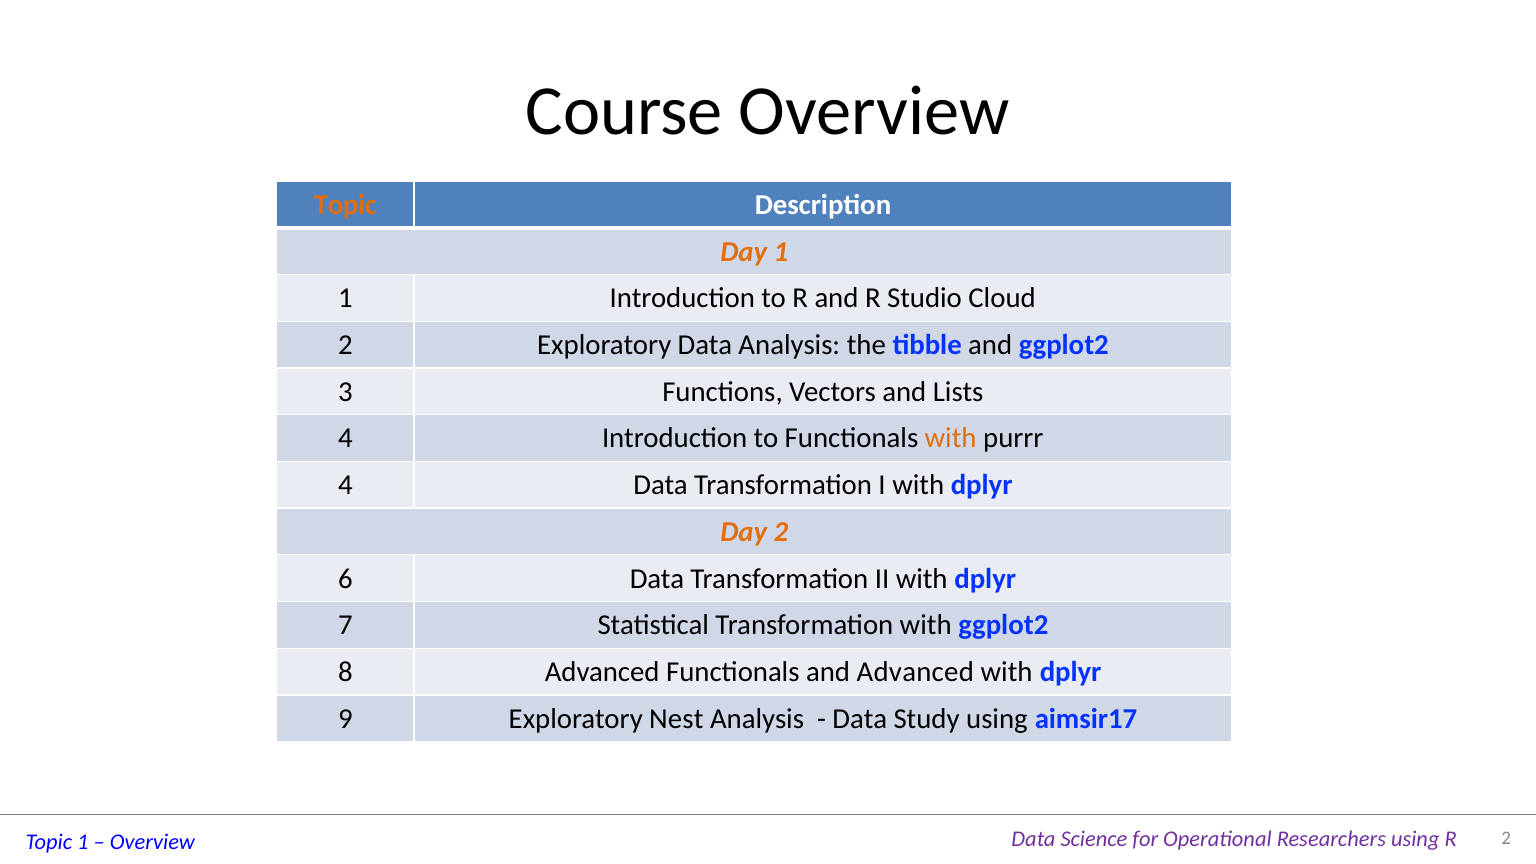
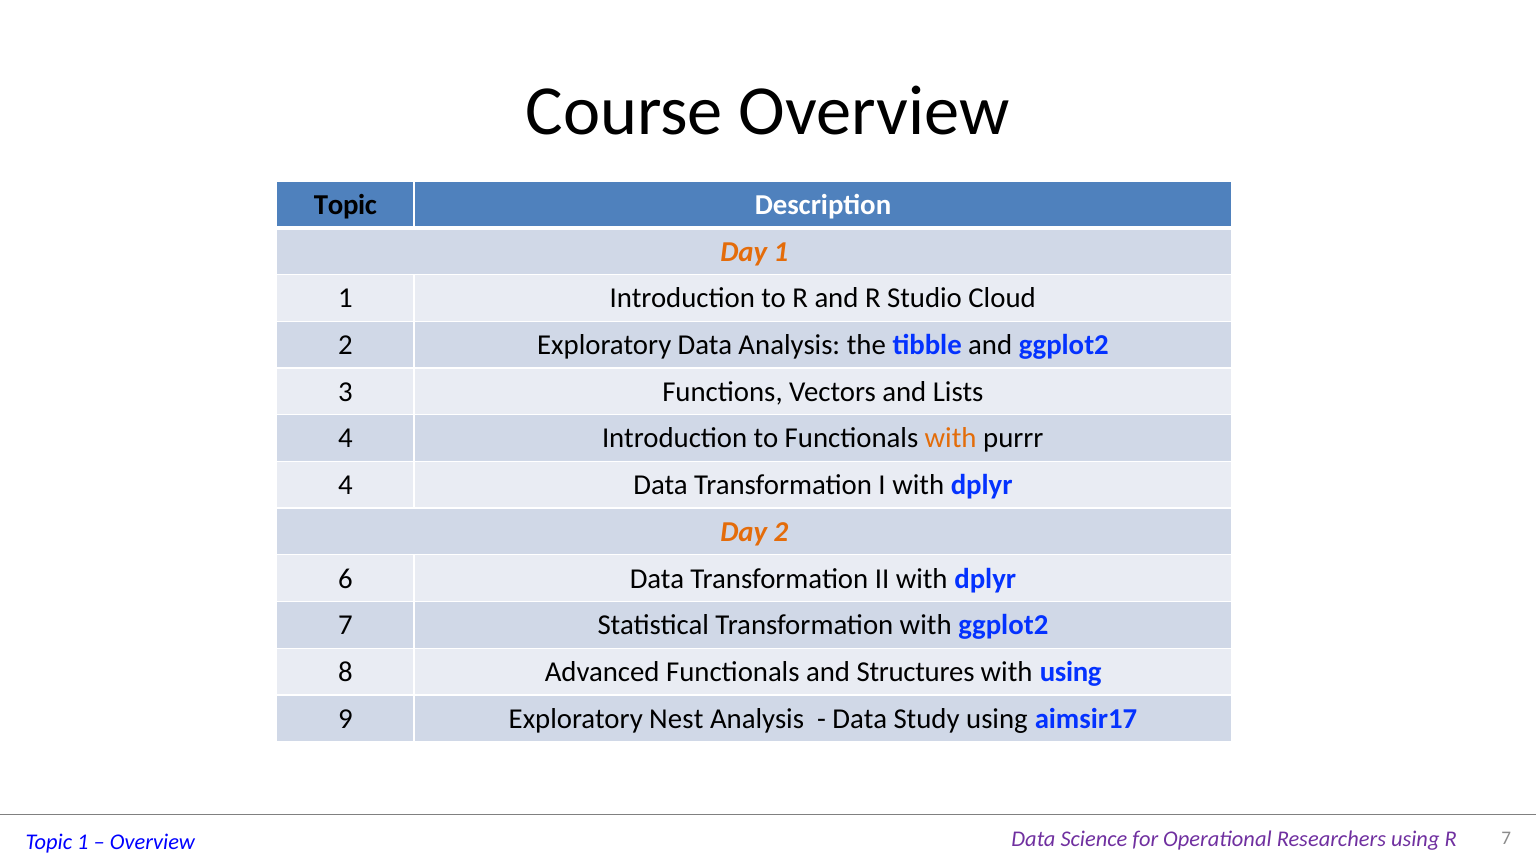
Topic at (345, 205) colour: orange -> black
and Advanced: Advanced -> Structures
dplyr at (1071, 672): dplyr -> using
R 2: 2 -> 7
